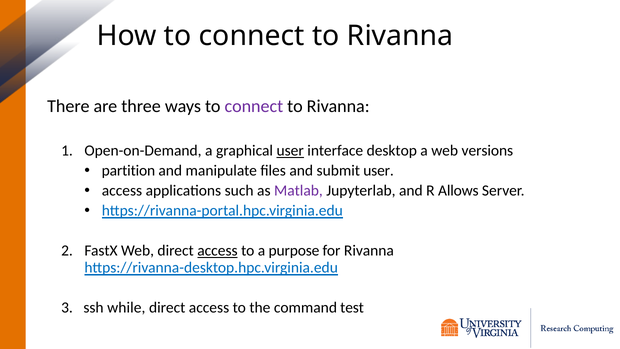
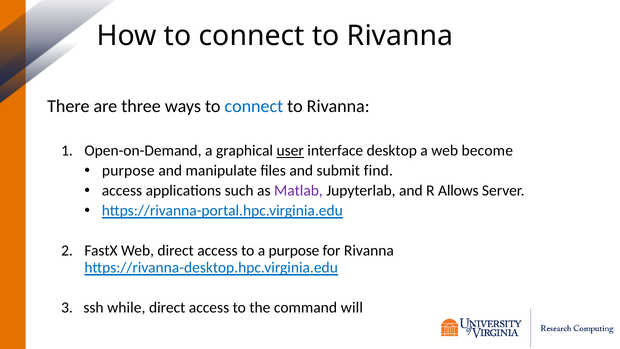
connect at (254, 106) colour: purple -> blue
versions: versions -> become
partition at (128, 171): partition -> purpose
submit user: user -> find
access at (217, 251) underline: present -> none
test: test -> will
